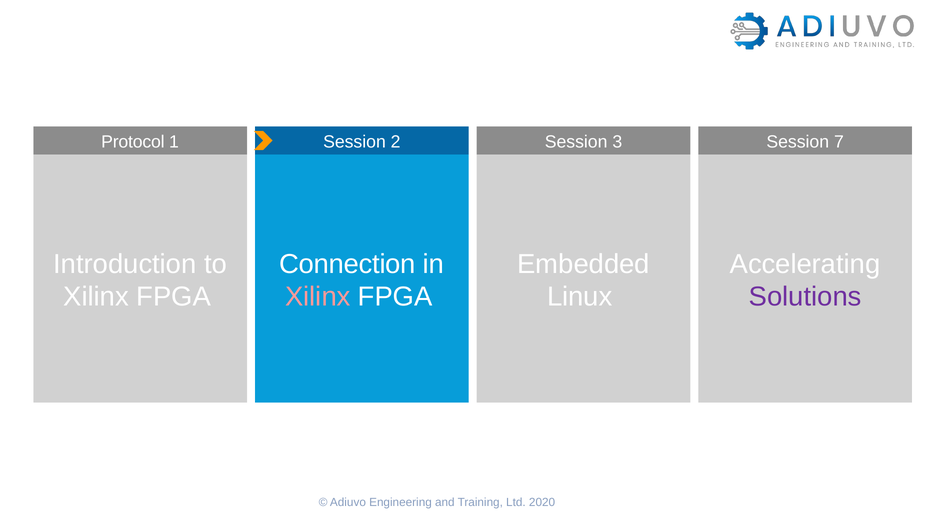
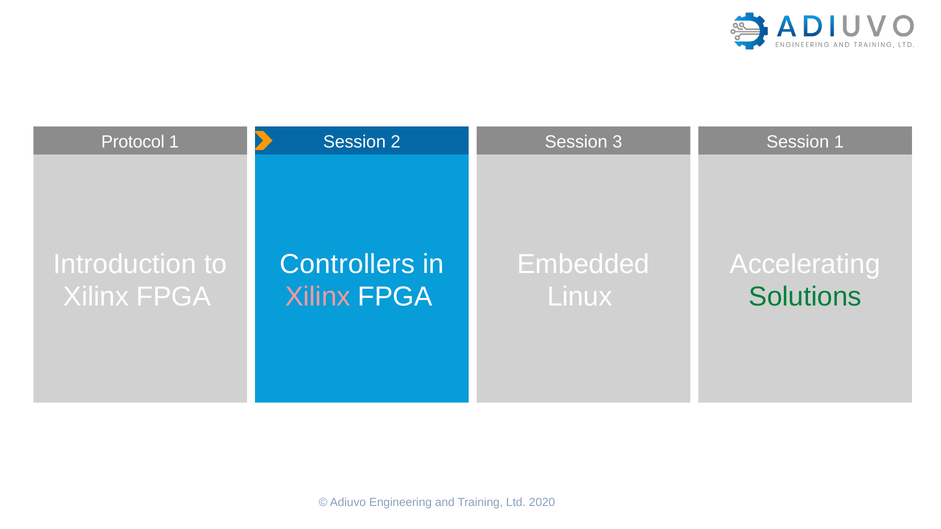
Session 7: 7 -> 1
Connection: Connection -> Controllers
Solutions colour: purple -> green
